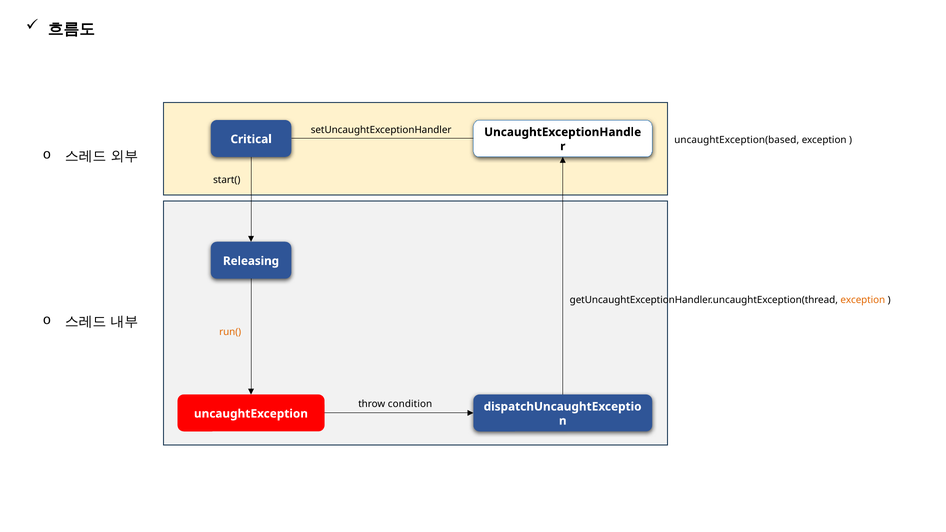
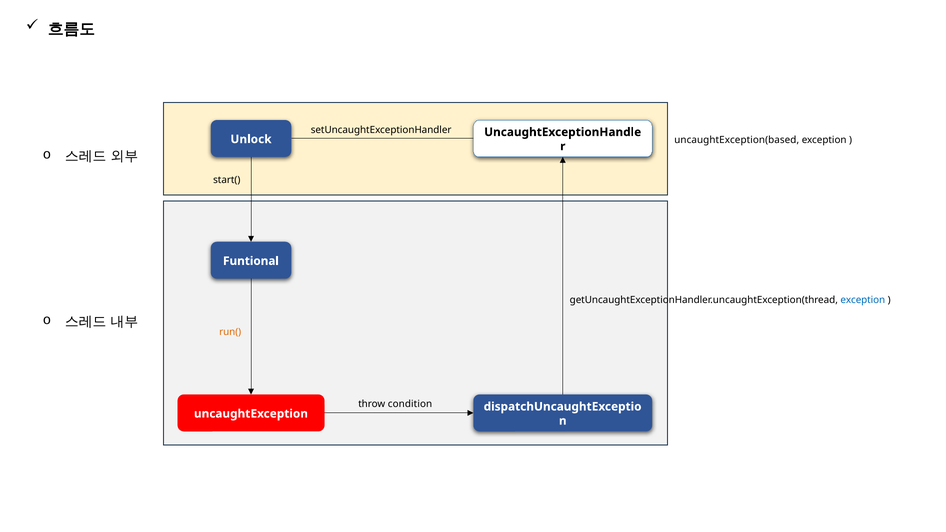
Critical: Critical -> Unlock
Releasing: Releasing -> Funtional
exception at (863, 300) colour: orange -> blue
